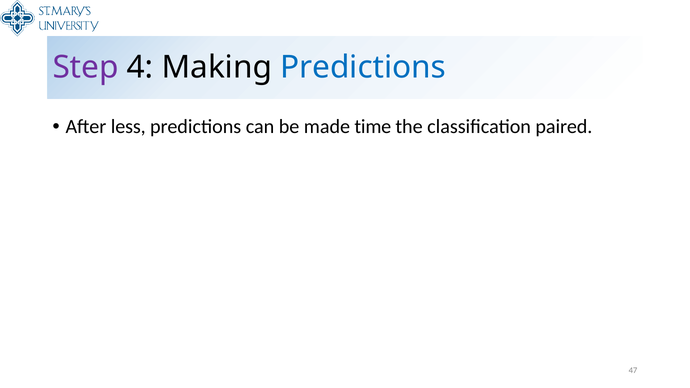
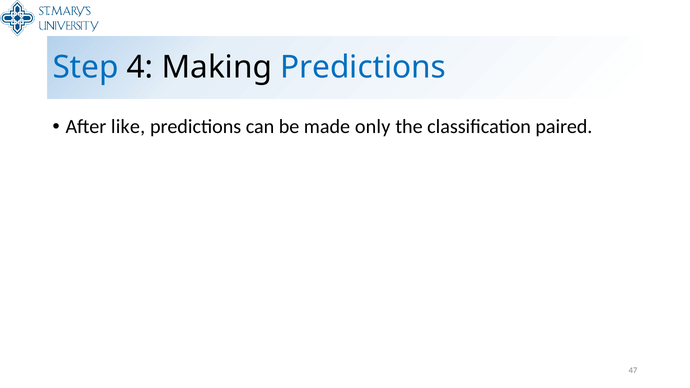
Step colour: purple -> blue
less: less -> like
time: time -> only
